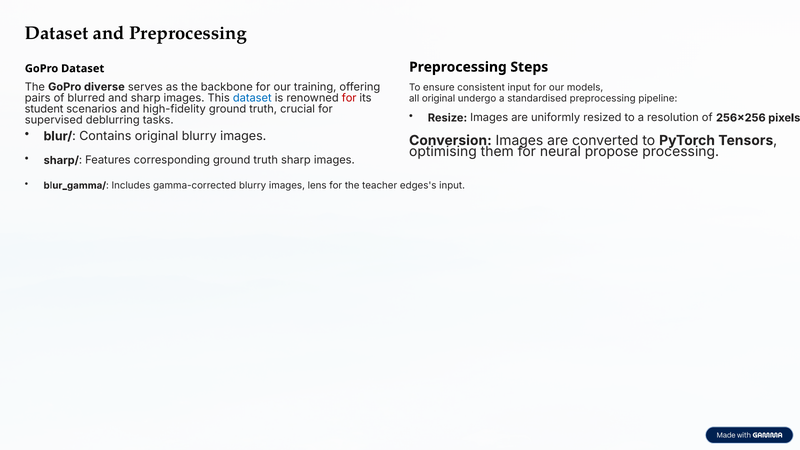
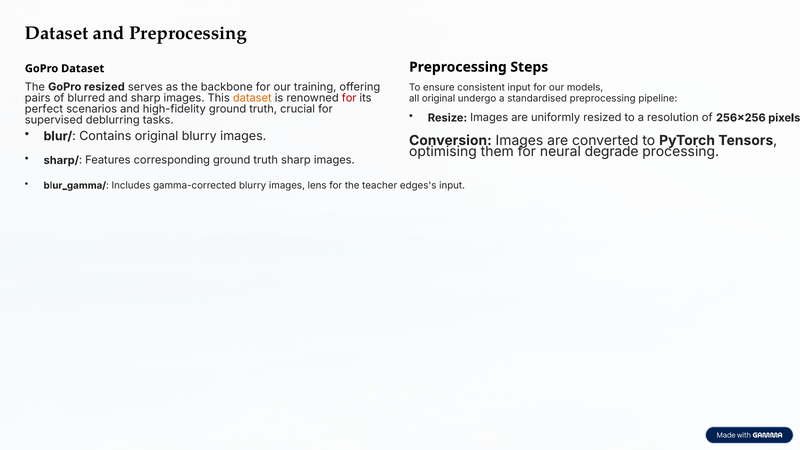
GoPro diverse: diverse -> resized
dataset at (252, 98) colour: blue -> orange
student: student -> perfect
propose: propose -> degrade
